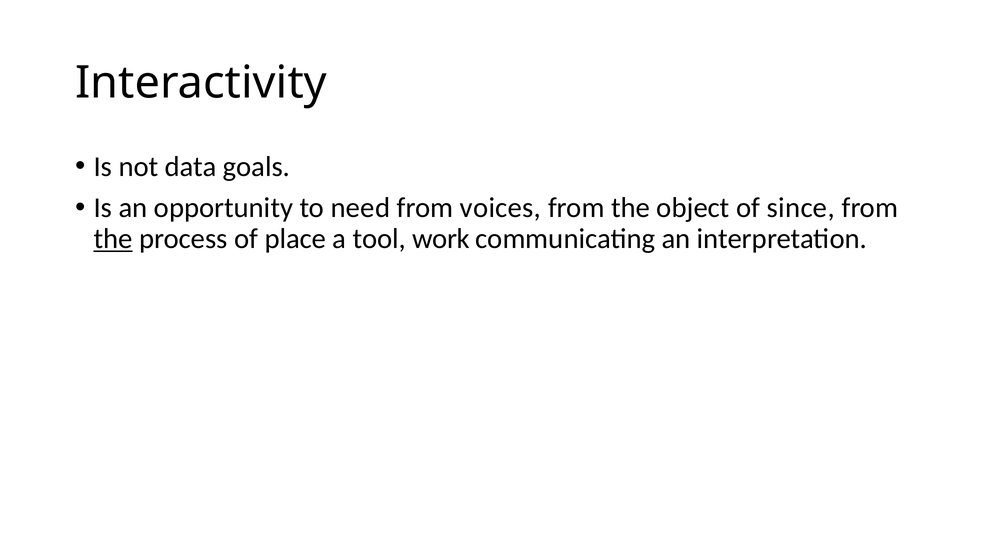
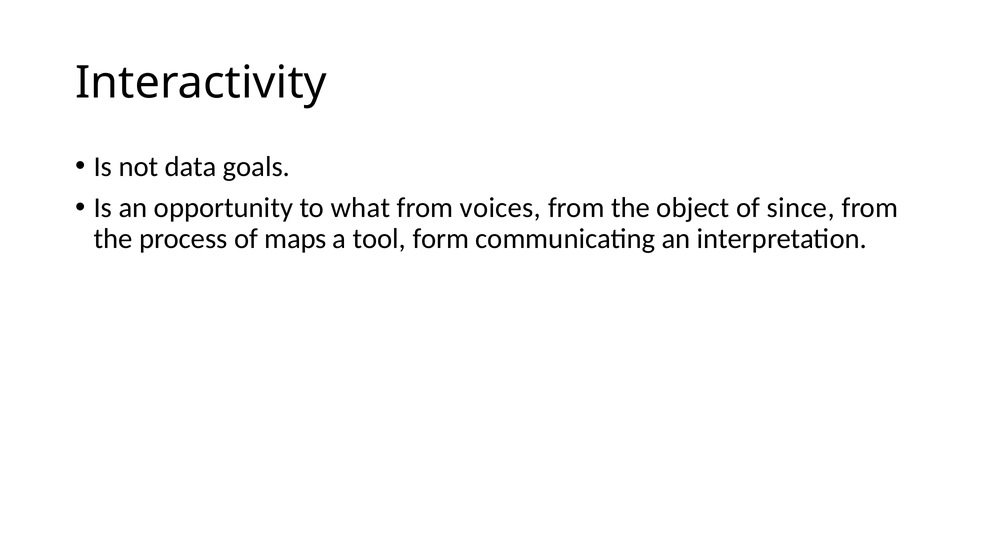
need: need -> what
the at (113, 239) underline: present -> none
place: place -> maps
work: work -> form
